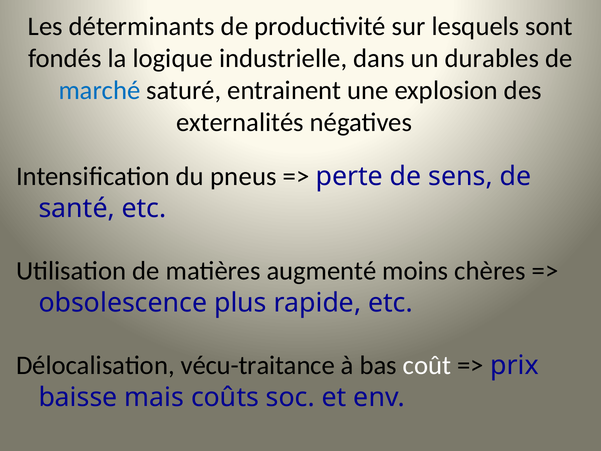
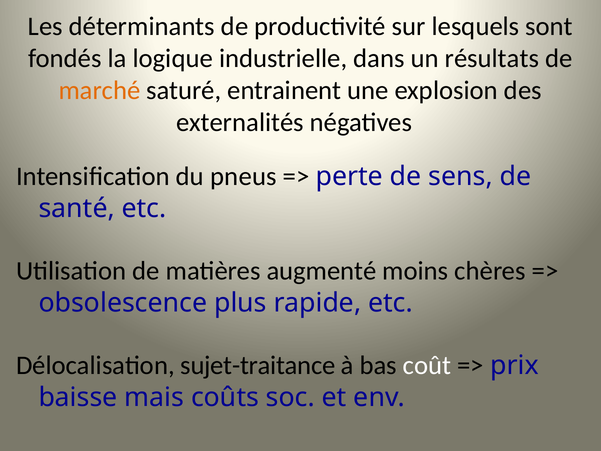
durables: durables -> résultats
marché colour: blue -> orange
vécu-traitance: vécu-traitance -> sujet-traitance
